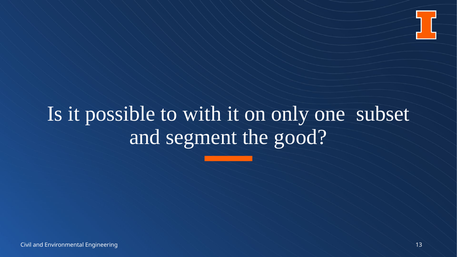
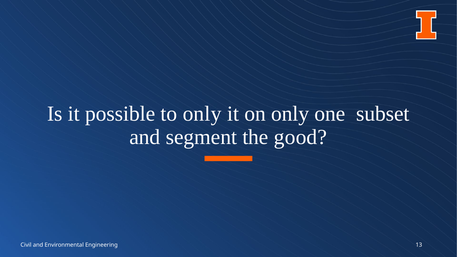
to with: with -> only
